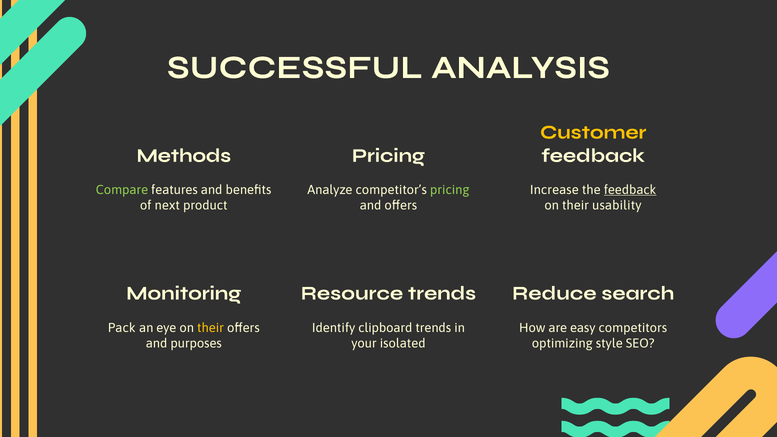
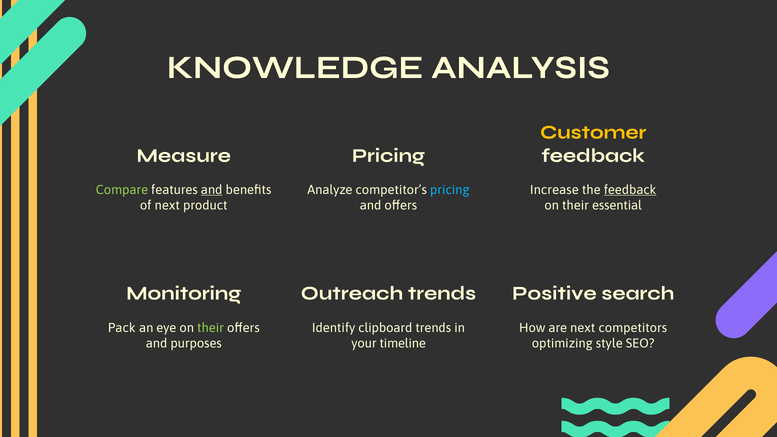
SUCCESSFUL: SUCCESSFUL -> KNOWLEDGE
Methods: Methods -> Measure
and at (212, 190) underline: none -> present
pricing at (450, 190) colour: light green -> light blue
usability: usability -> essential
Resource: Resource -> Outreach
Reduce: Reduce -> Positive
their at (211, 328) colour: yellow -> light green
are easy: easy -> next
isolated: isolated -> timeline
